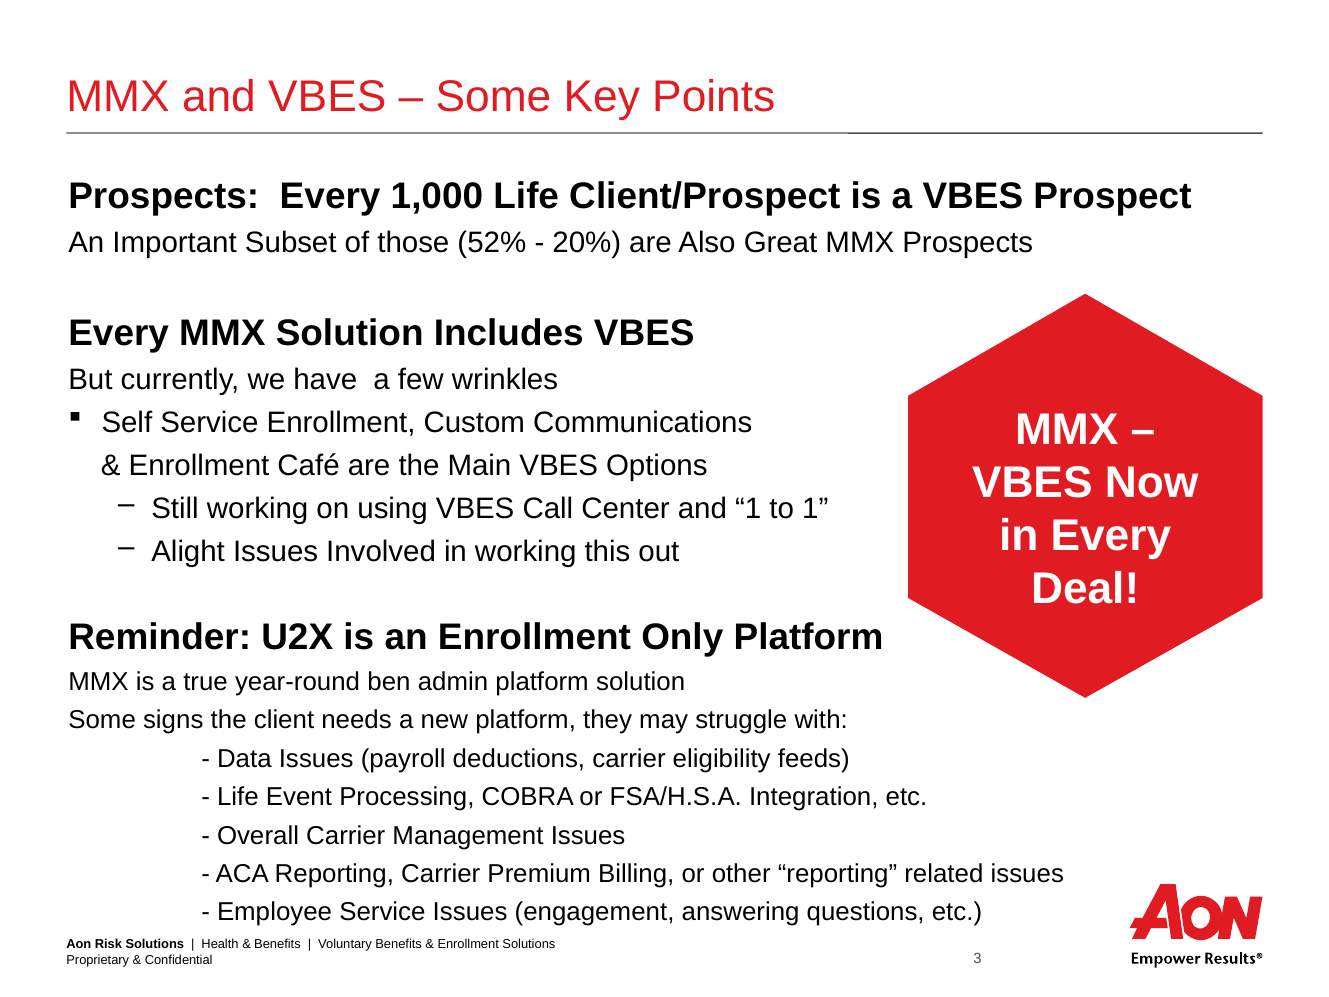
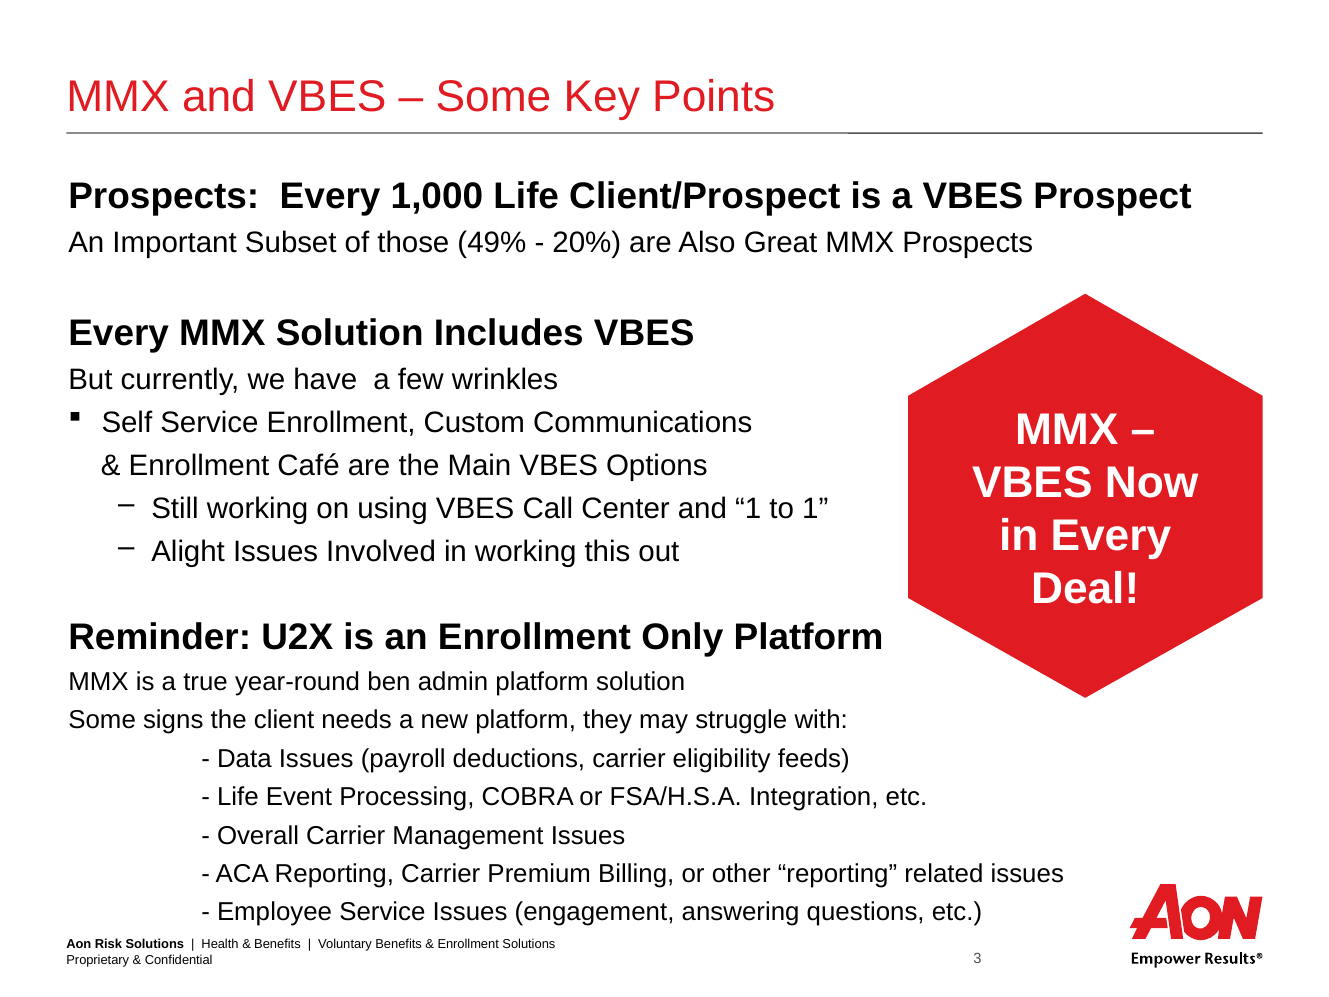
52%: 52% -> 49%
